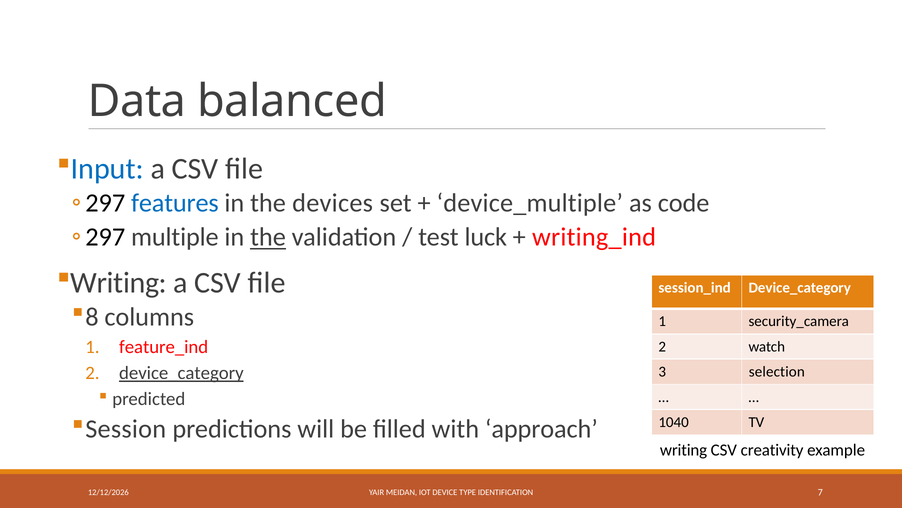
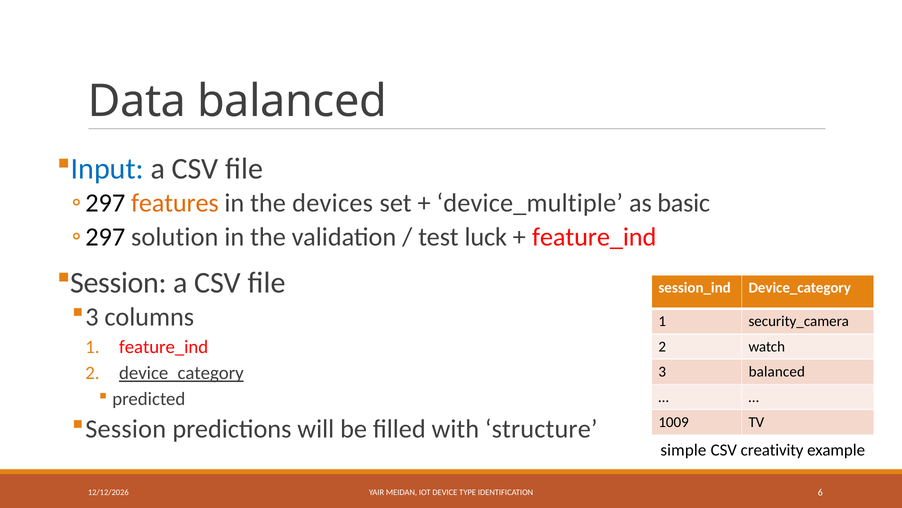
features colour: blue -> orange
code: code -> basic
multiple: multiple -> solution
the at (268, 237) underline: present -> none
writing_ind at (594, 237): writing_ind -> feature_ind
Writing at (119, 282): Writing -> Session
8 at (92, 317): 8 -> 3
3 selection: selection -> balanced
approach: approach -> structure
1040: 1040 -> 1009
writing at (684, 450): writing -> simple
7: 7 -> 6
